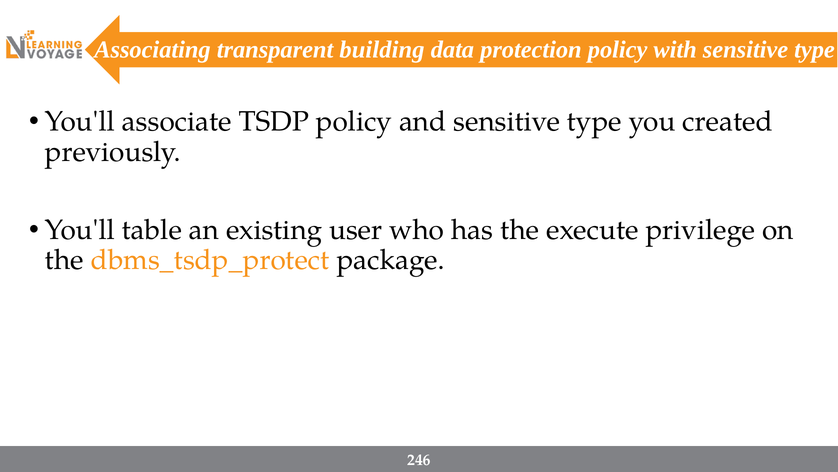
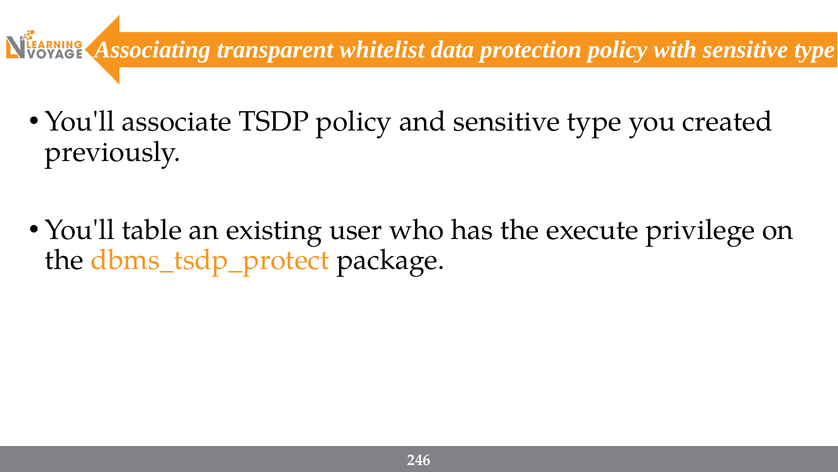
building: building -> whitelist
